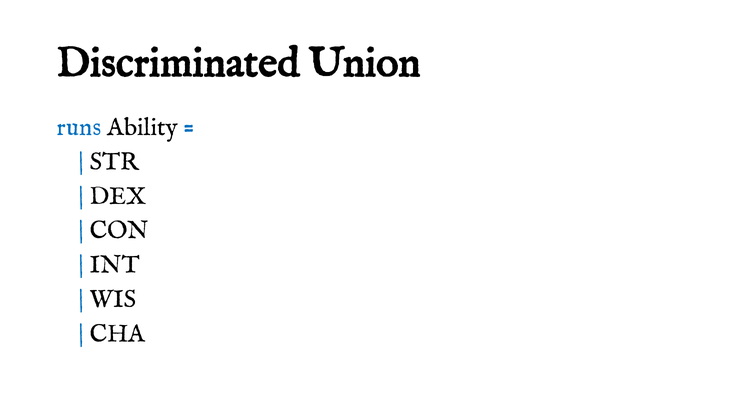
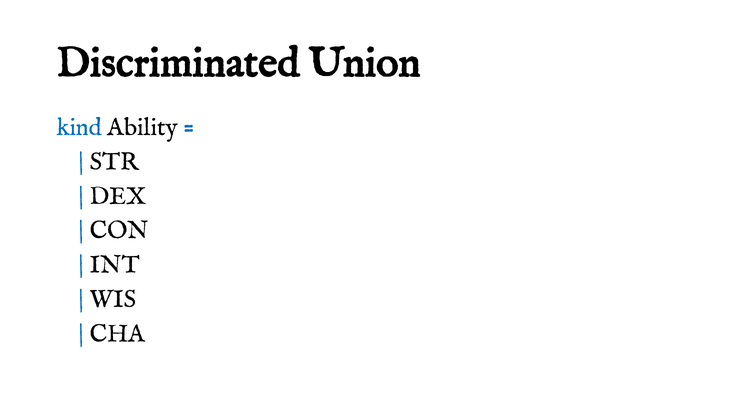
runs: runs -> kind
